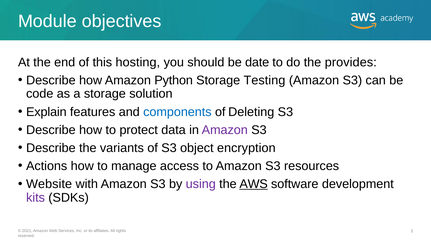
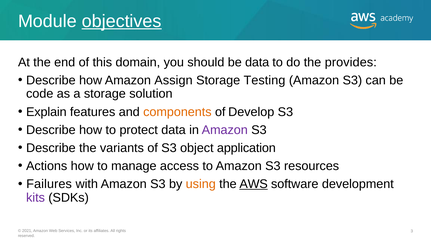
objectives underline: none -> present
hosting: hosting -> domain
be date: date -> data
Python: Python -> Assign
components colour: blue -> orange
Deleting: Deleting -> Develop
encryption: encryption -> application
Website: Website -> Failures
using colour: purple -> orange
